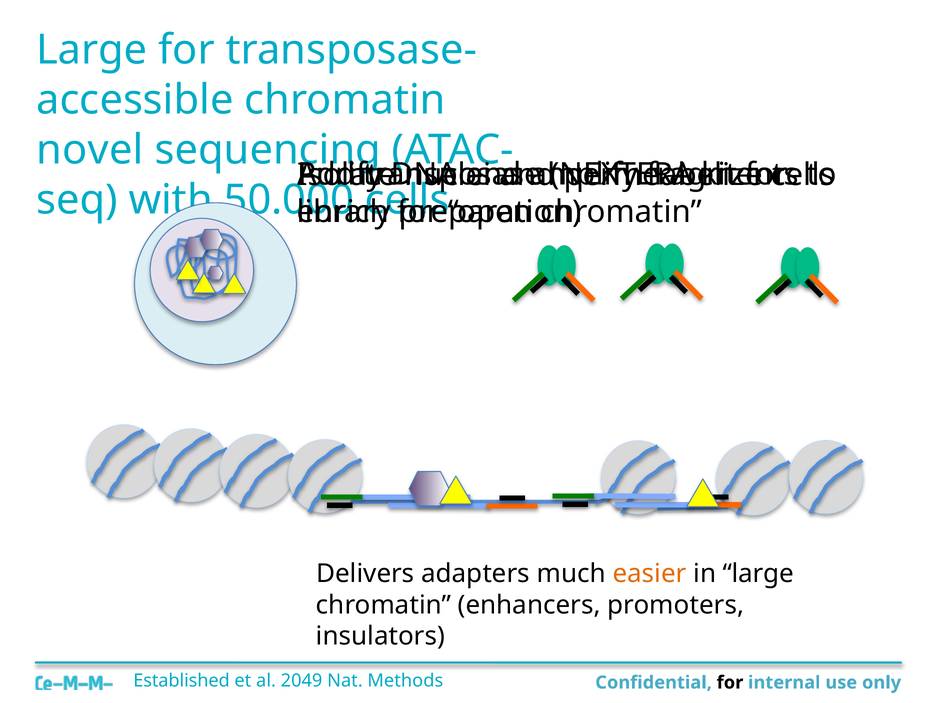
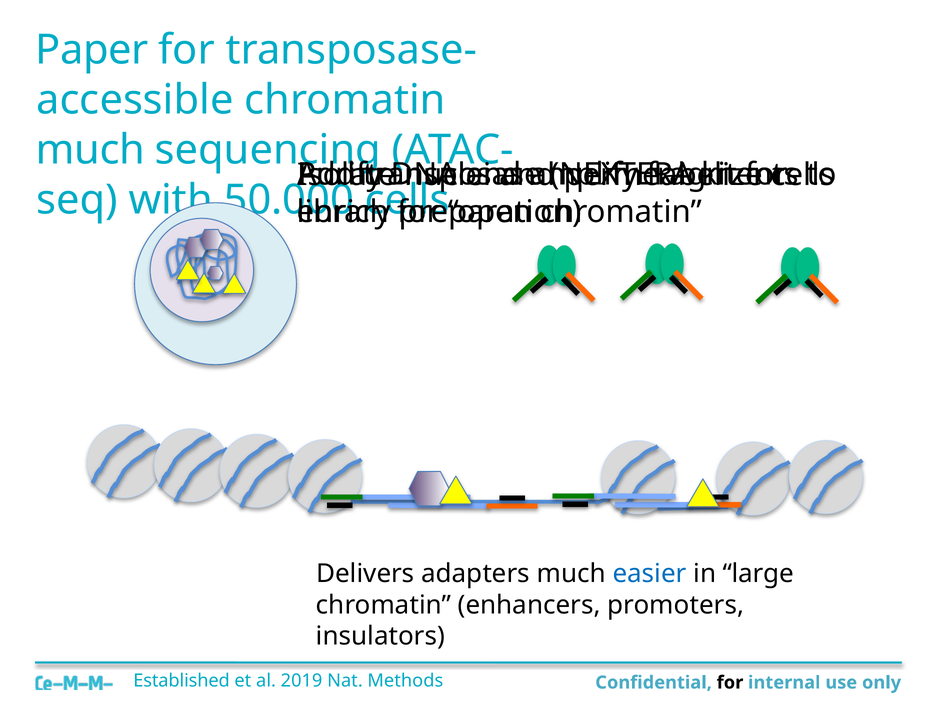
Large at (92, 50): Large -> Paper
novel at (90, 150): novel -> much
easier colour: orange -> blue
2049: 2049 -> 2019
